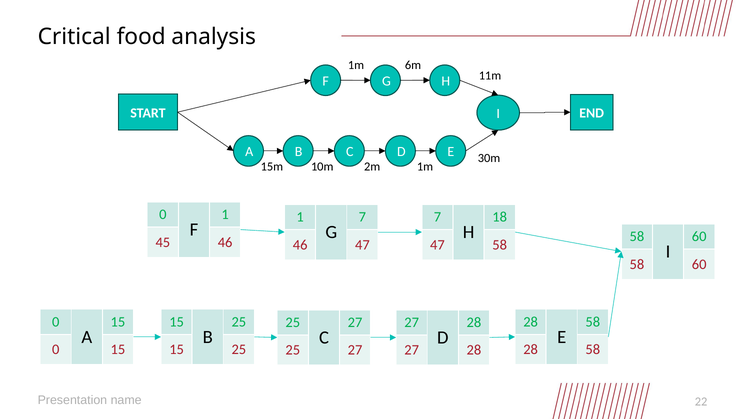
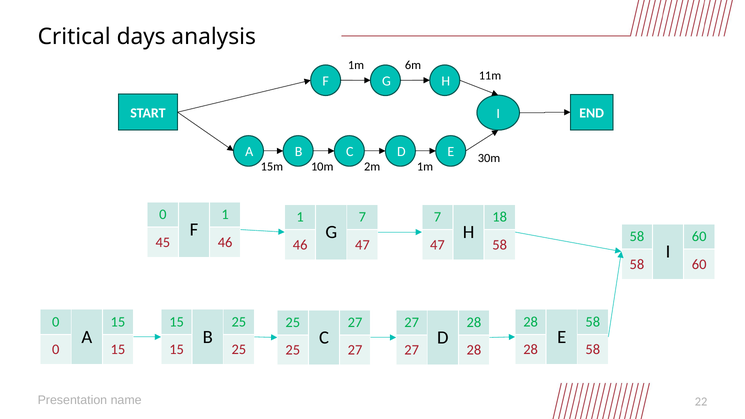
food: food -> days
